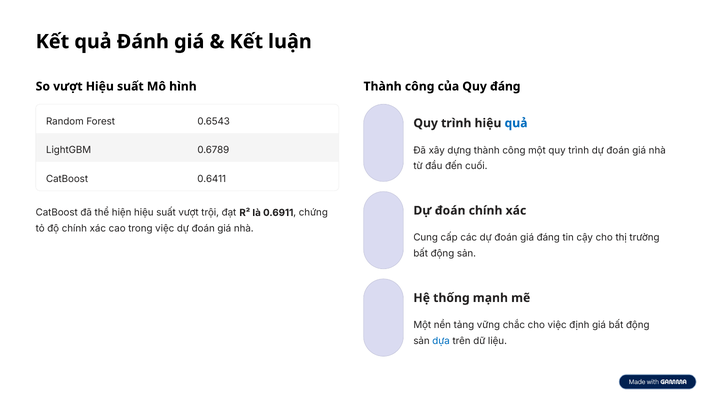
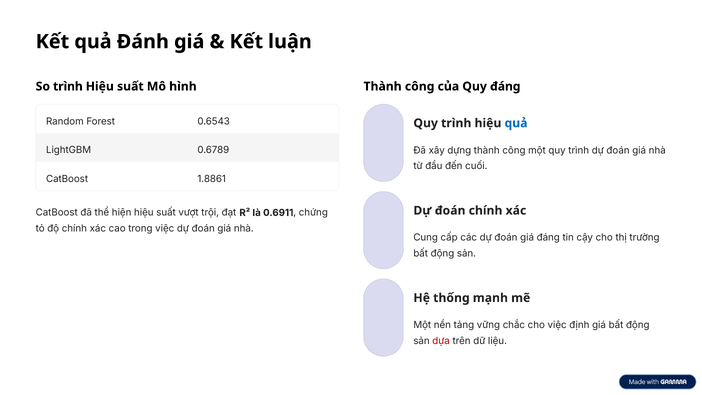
So vượt: vượt -> trình
0.6411: 0.6411 -> 1.8861
dựa colour: blue -> red
